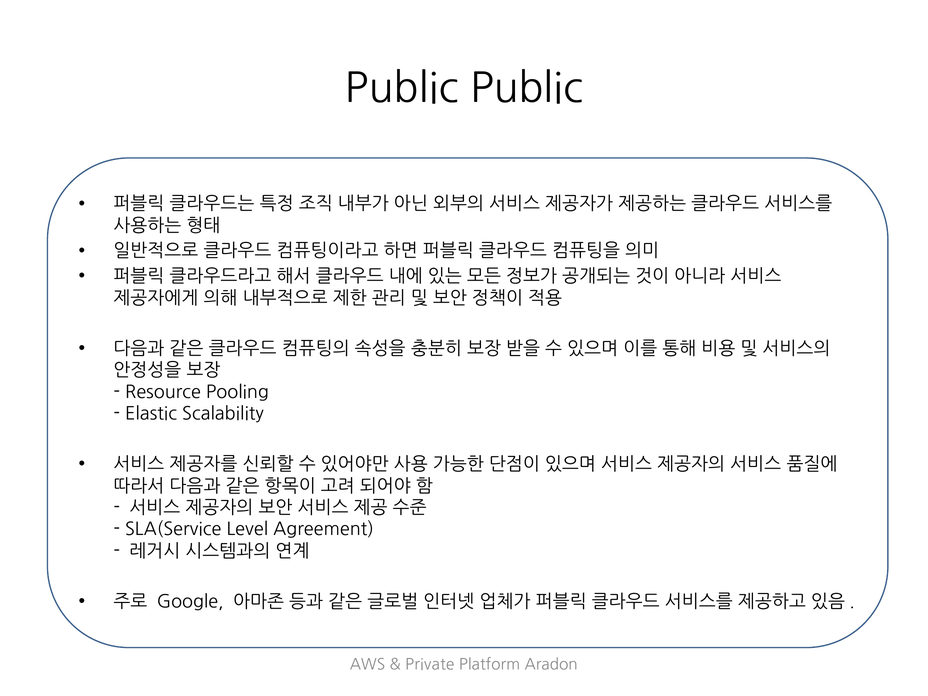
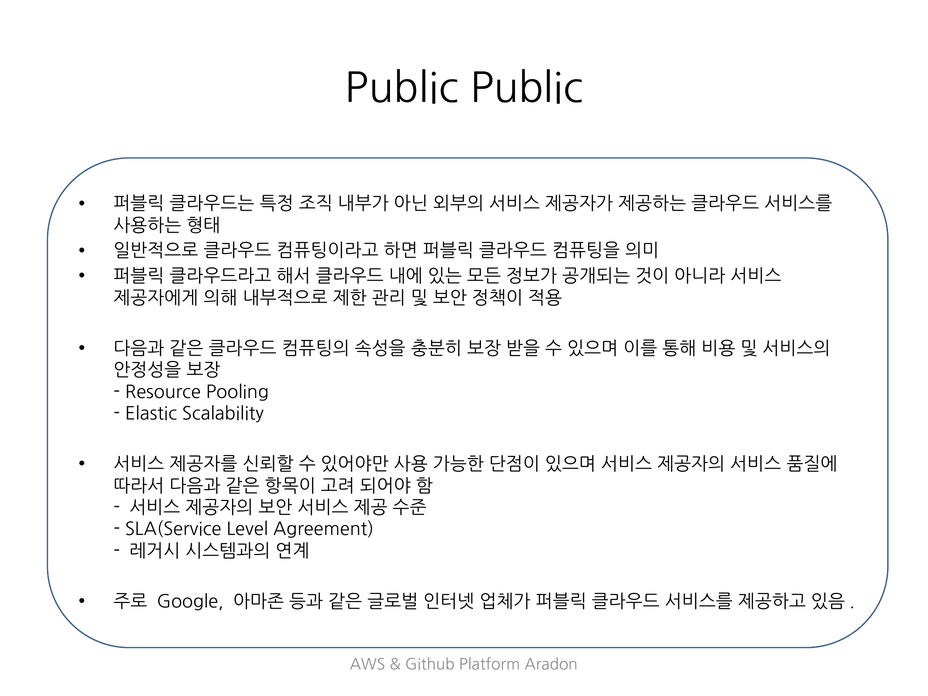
Private: Private -> Github
